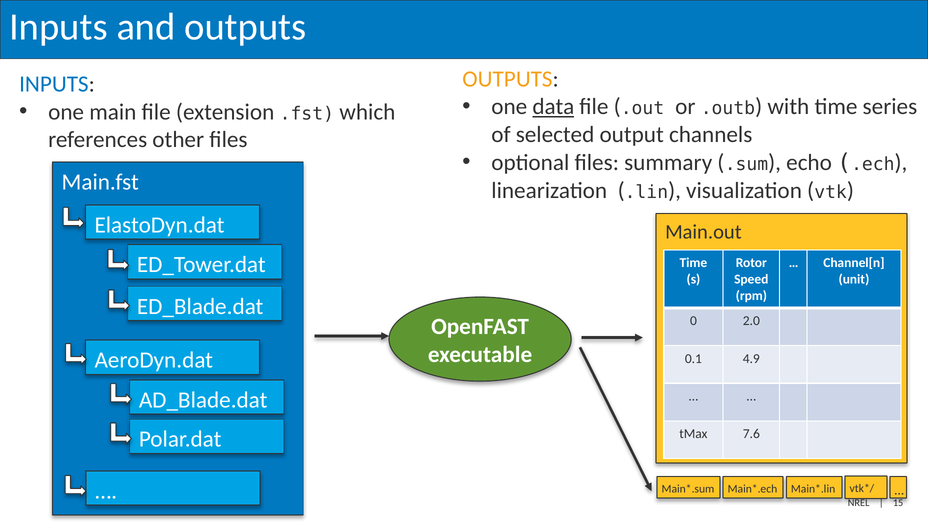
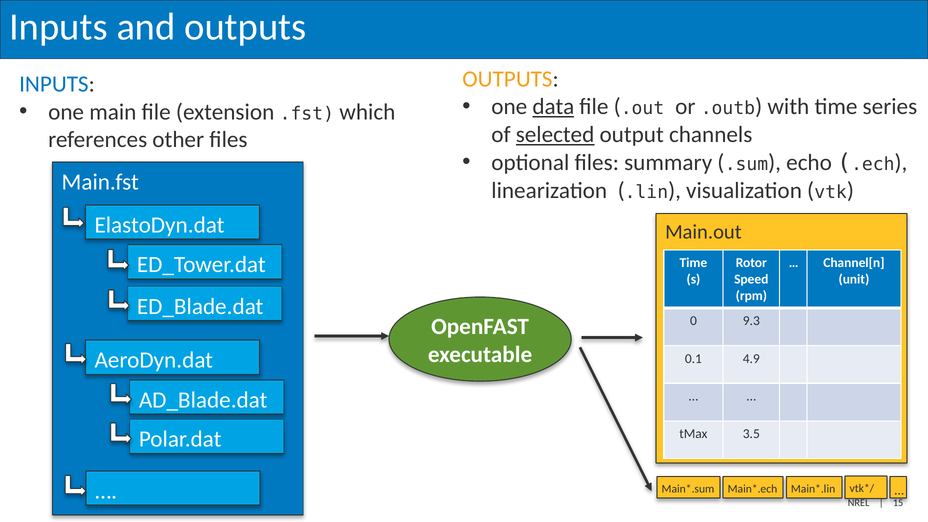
selected underline: none -> present
2.0: 2.0 -> 9.3
7.6: 7.6 -> 3.5
